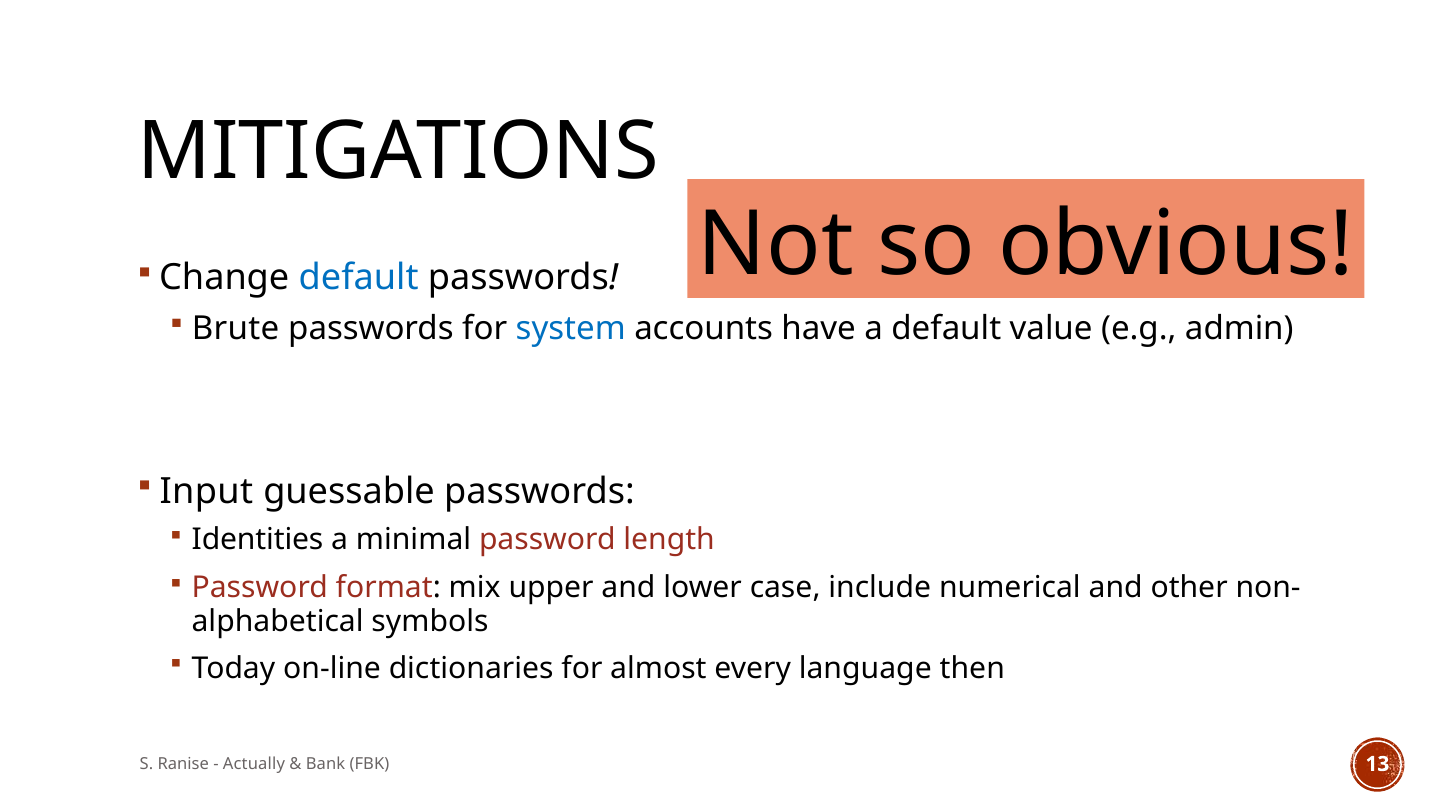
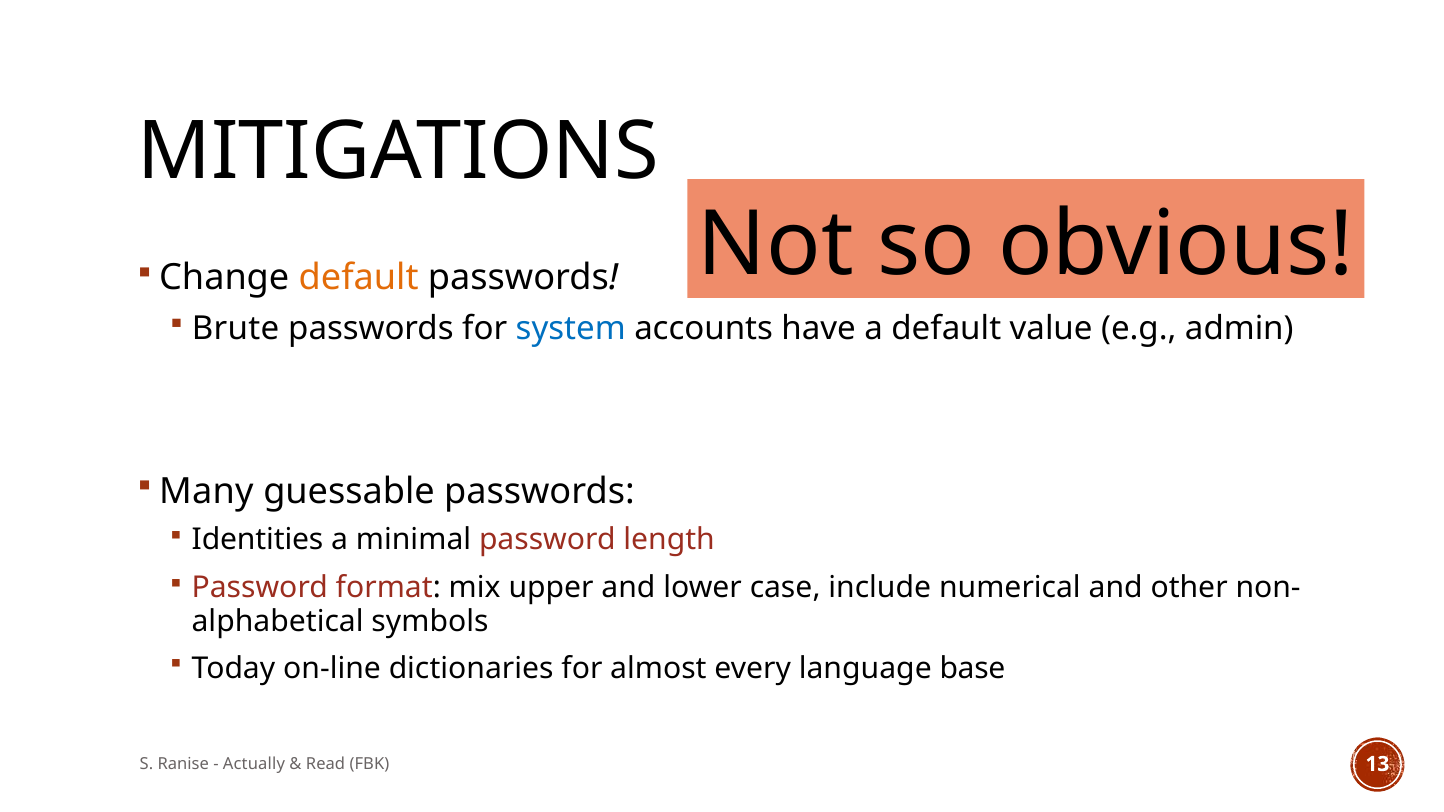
default at (359, 278) colour: blue -> orange
Input: Input -> Many
then: then -> base
Bank: Bank -> Read
